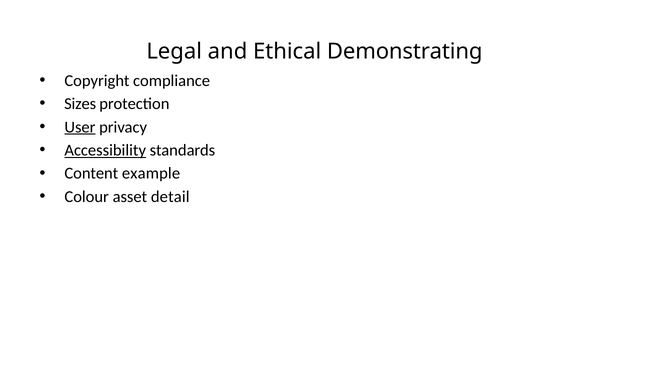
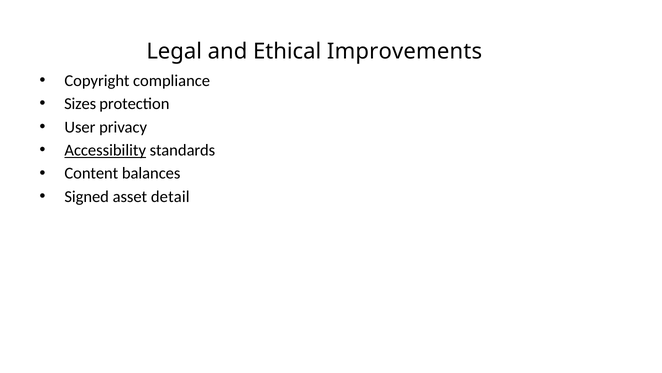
Demonstrating: Demonstrating -> Improvements
User underline: present -> none
example: example -> balances
Colour: Colour -> Signed
